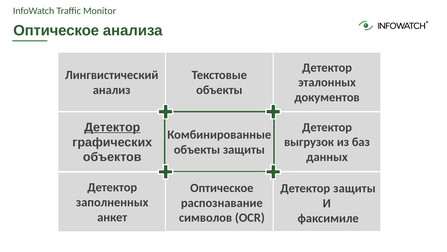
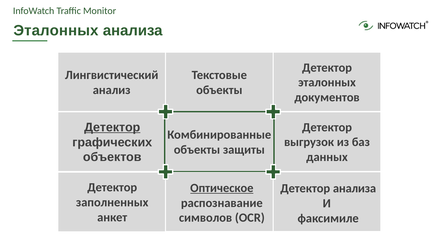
Оптическое at (56, 30): Оптическое -> Эталонных
Оптическое at (222, 188) underline: none -> present
Детектор защиты: защиты -> анализа
